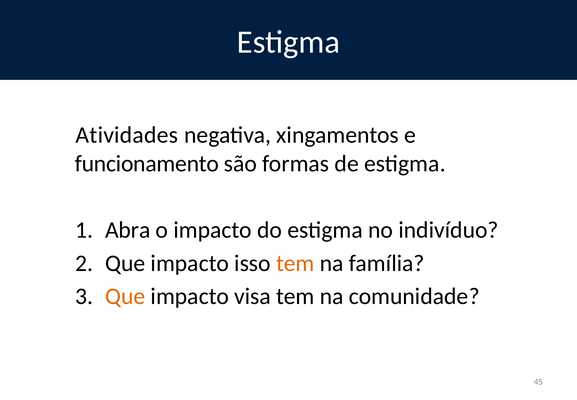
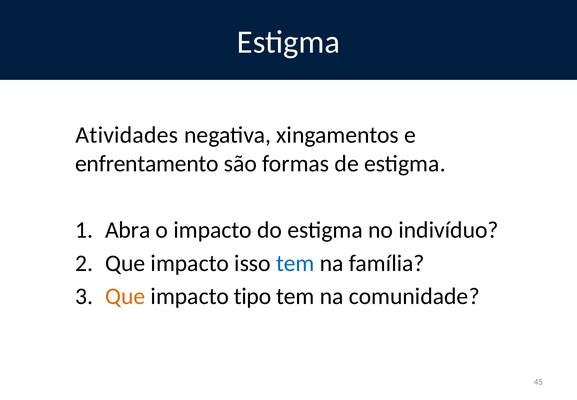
funcionamento: funcionamento -> enfrentamento
tem at (295, 263) colour: orange -> blue
visa: visa -> tipo
